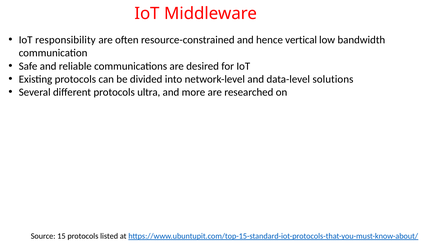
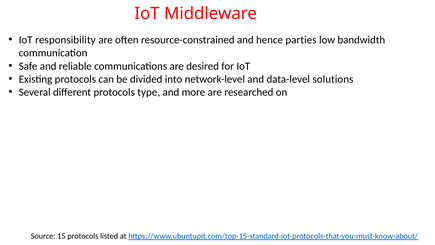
vertical: vertical -> parties
ultra: ultra -> type
